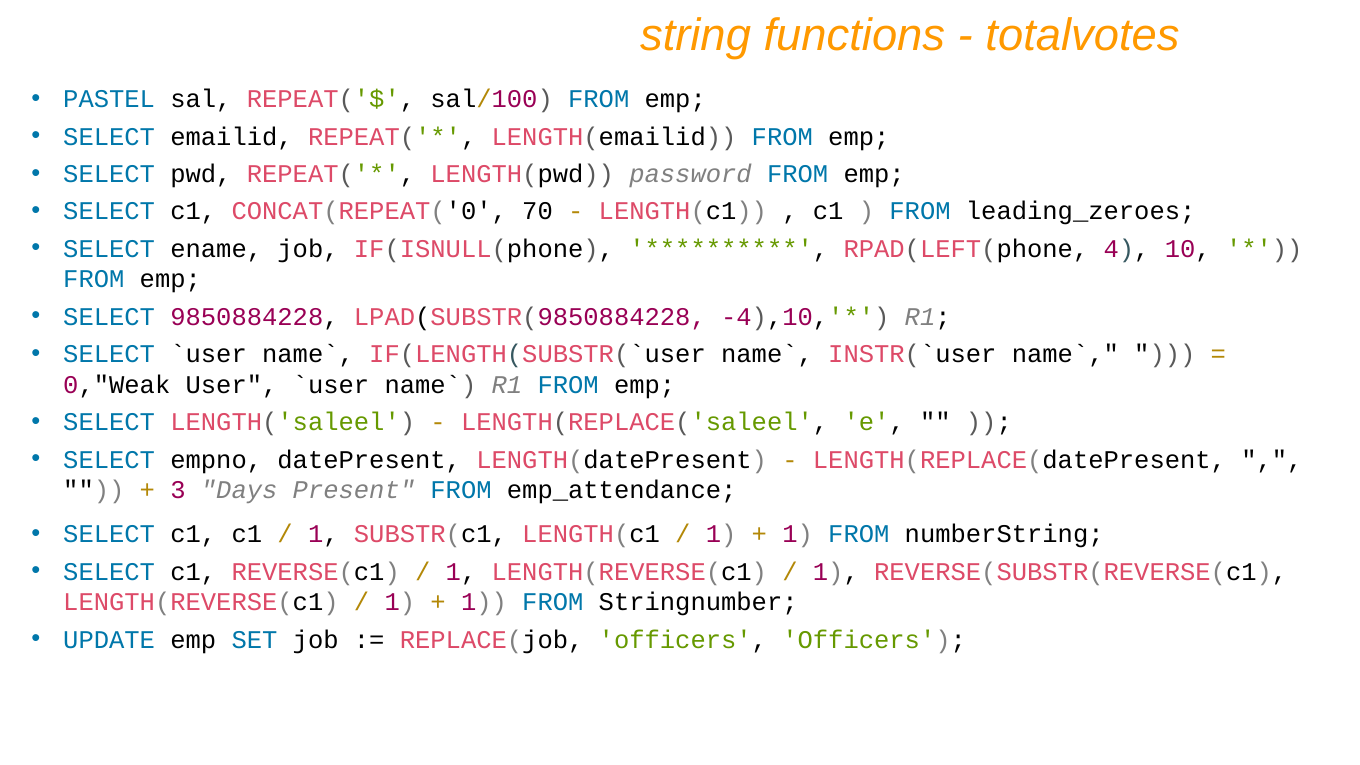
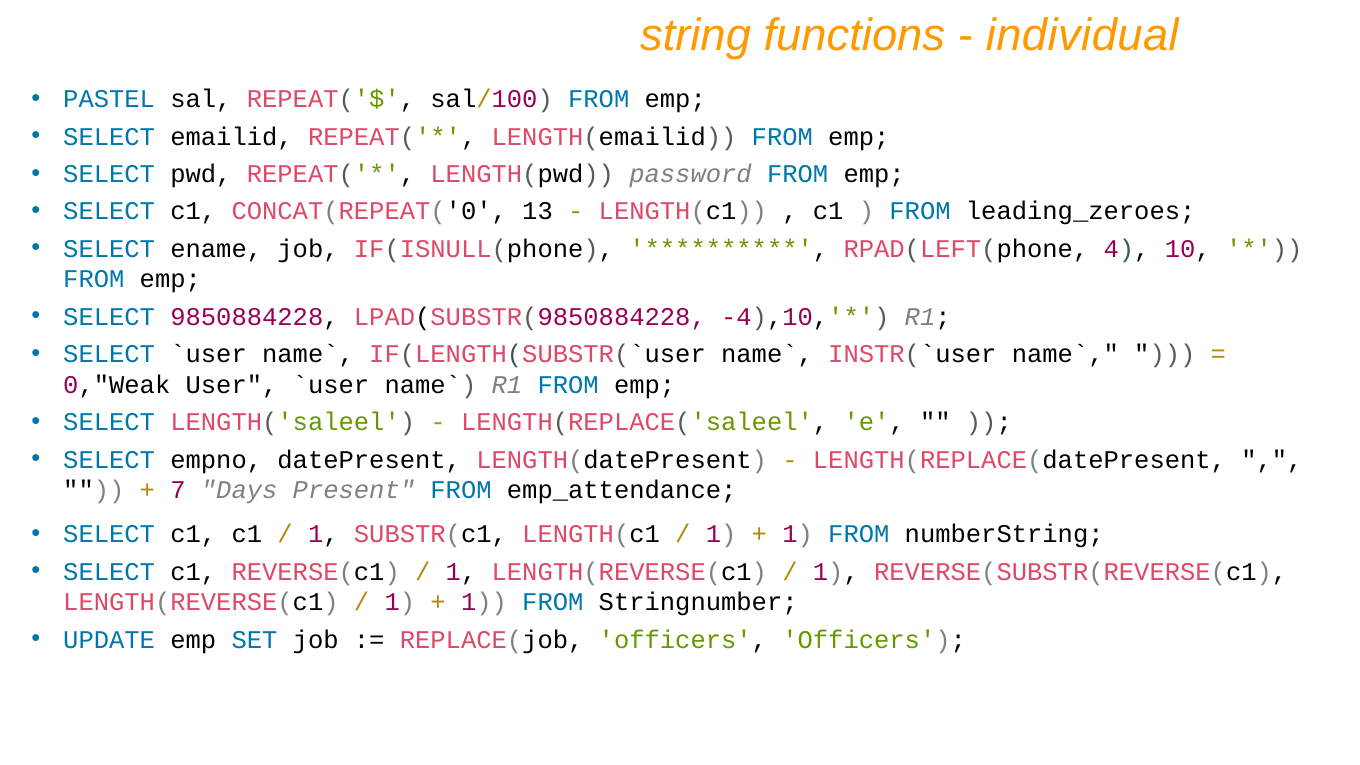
totalvotes: totalvotes -> individual
70: 70 -> 13
3: 3 -> 7
